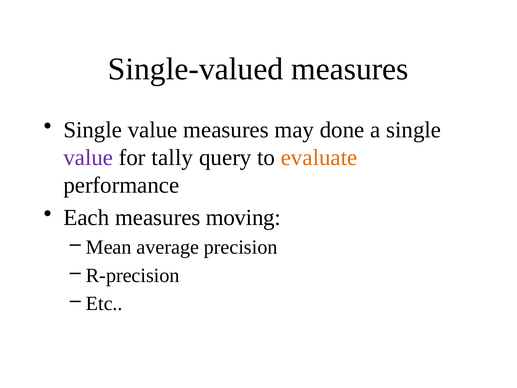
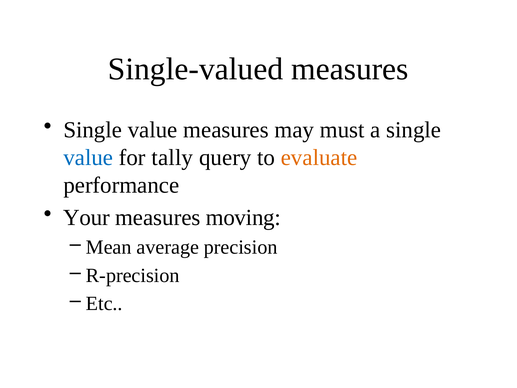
done: done -> must
value at (88, 158) colour: purple -> blue
Each: Each -> Your
